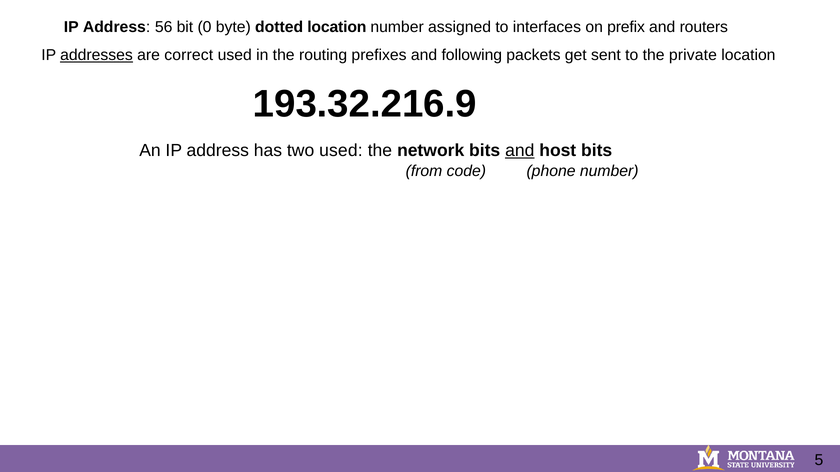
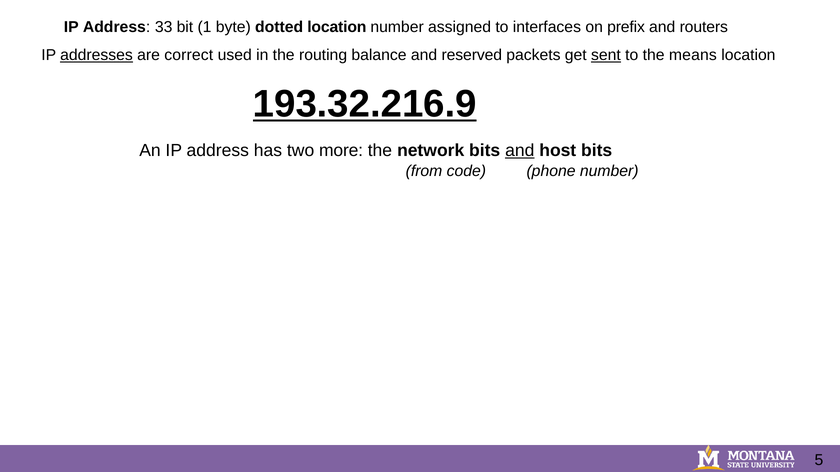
56: 56 -> 33
0: 0 -> 1
prefixes: prefixes -> balance
following: following -> reserved
sent underline: none -> present
private: private -> means
193.32.216.9 underline: none -> present
two used: used -> more
